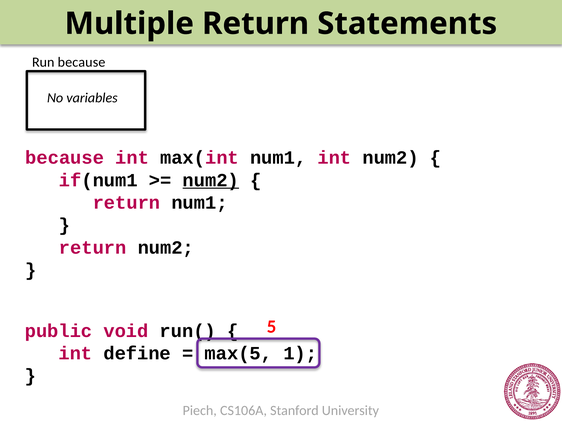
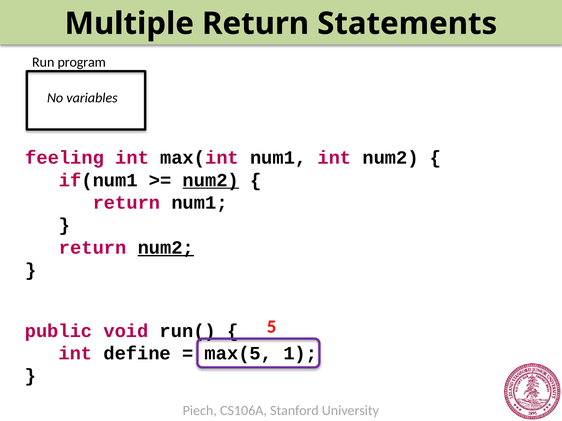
Run because: because -> program
because at (65, 158): because -> feeling
num2 at (166, 248) underline: none -> present
